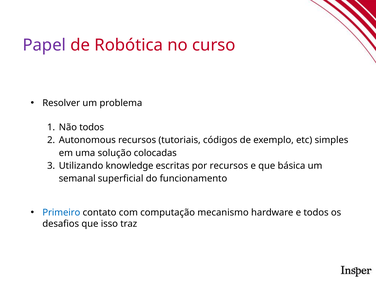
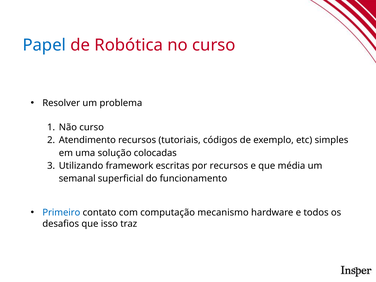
Papel colour: purple -> blue
Não todos: todos -> curso
Autonomous: Autonomous -> Atendimento
knowledge: knowledge -> framework
básica: básica -> média
